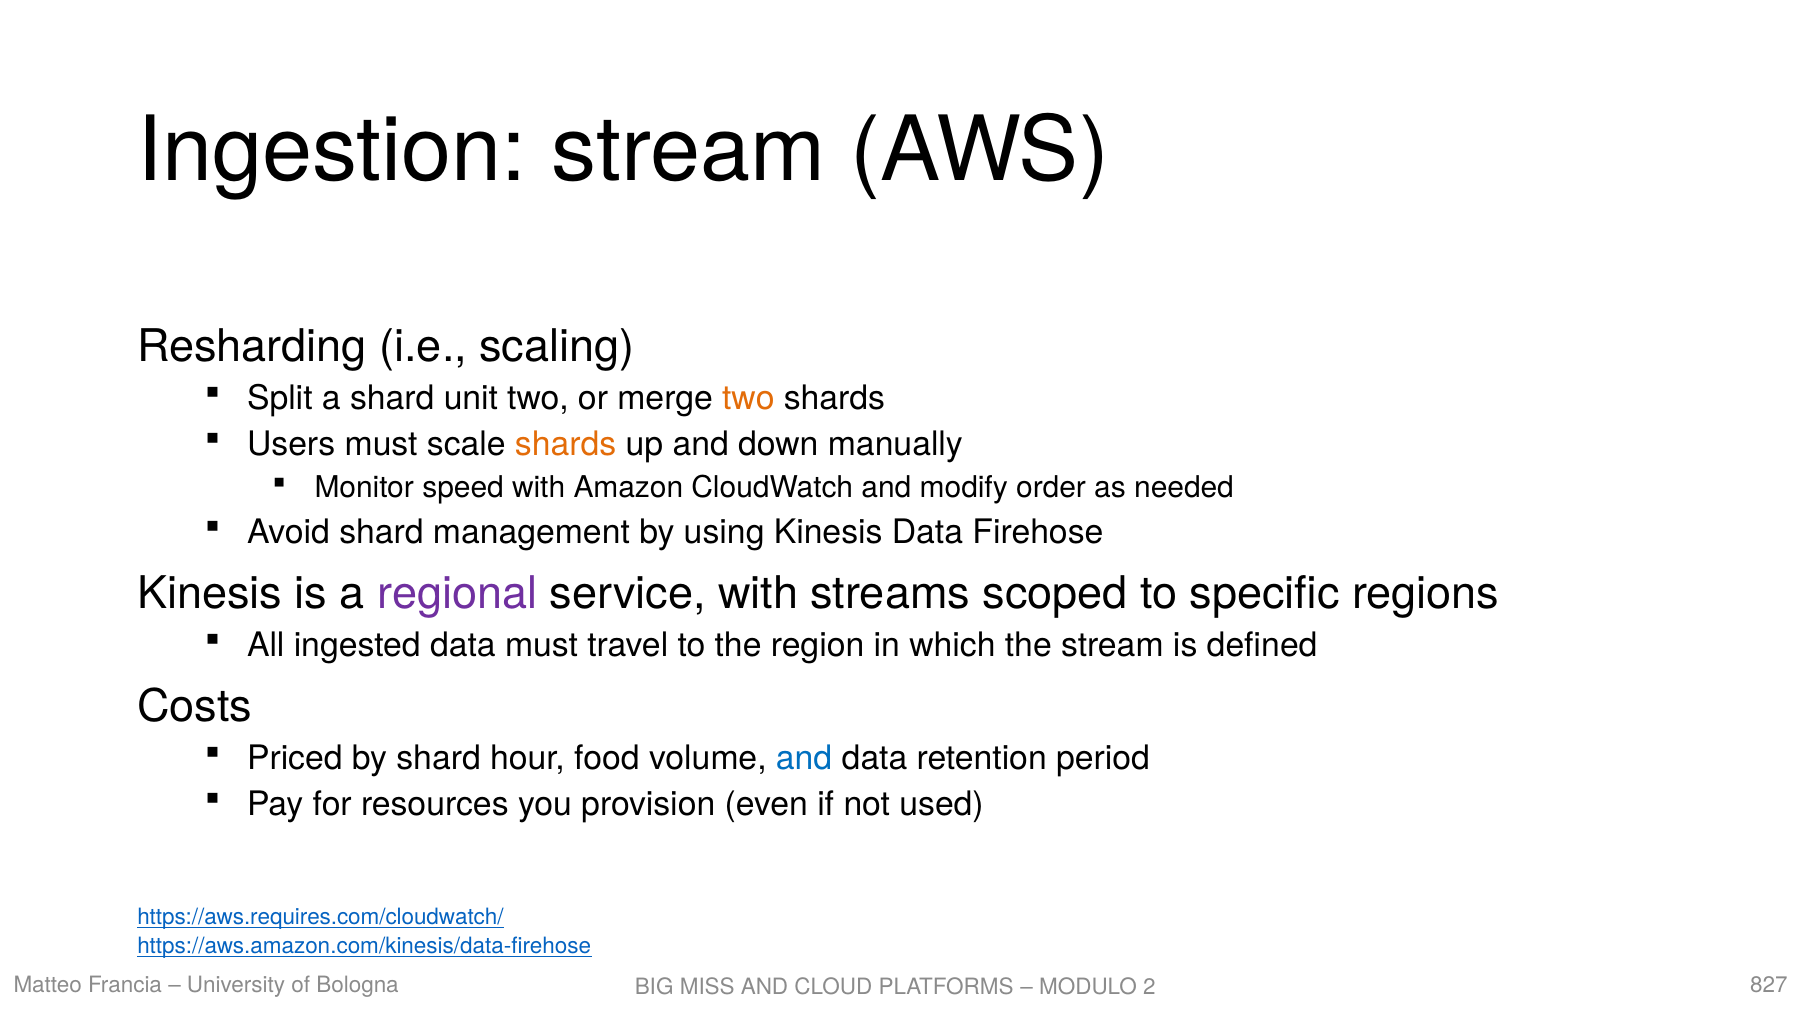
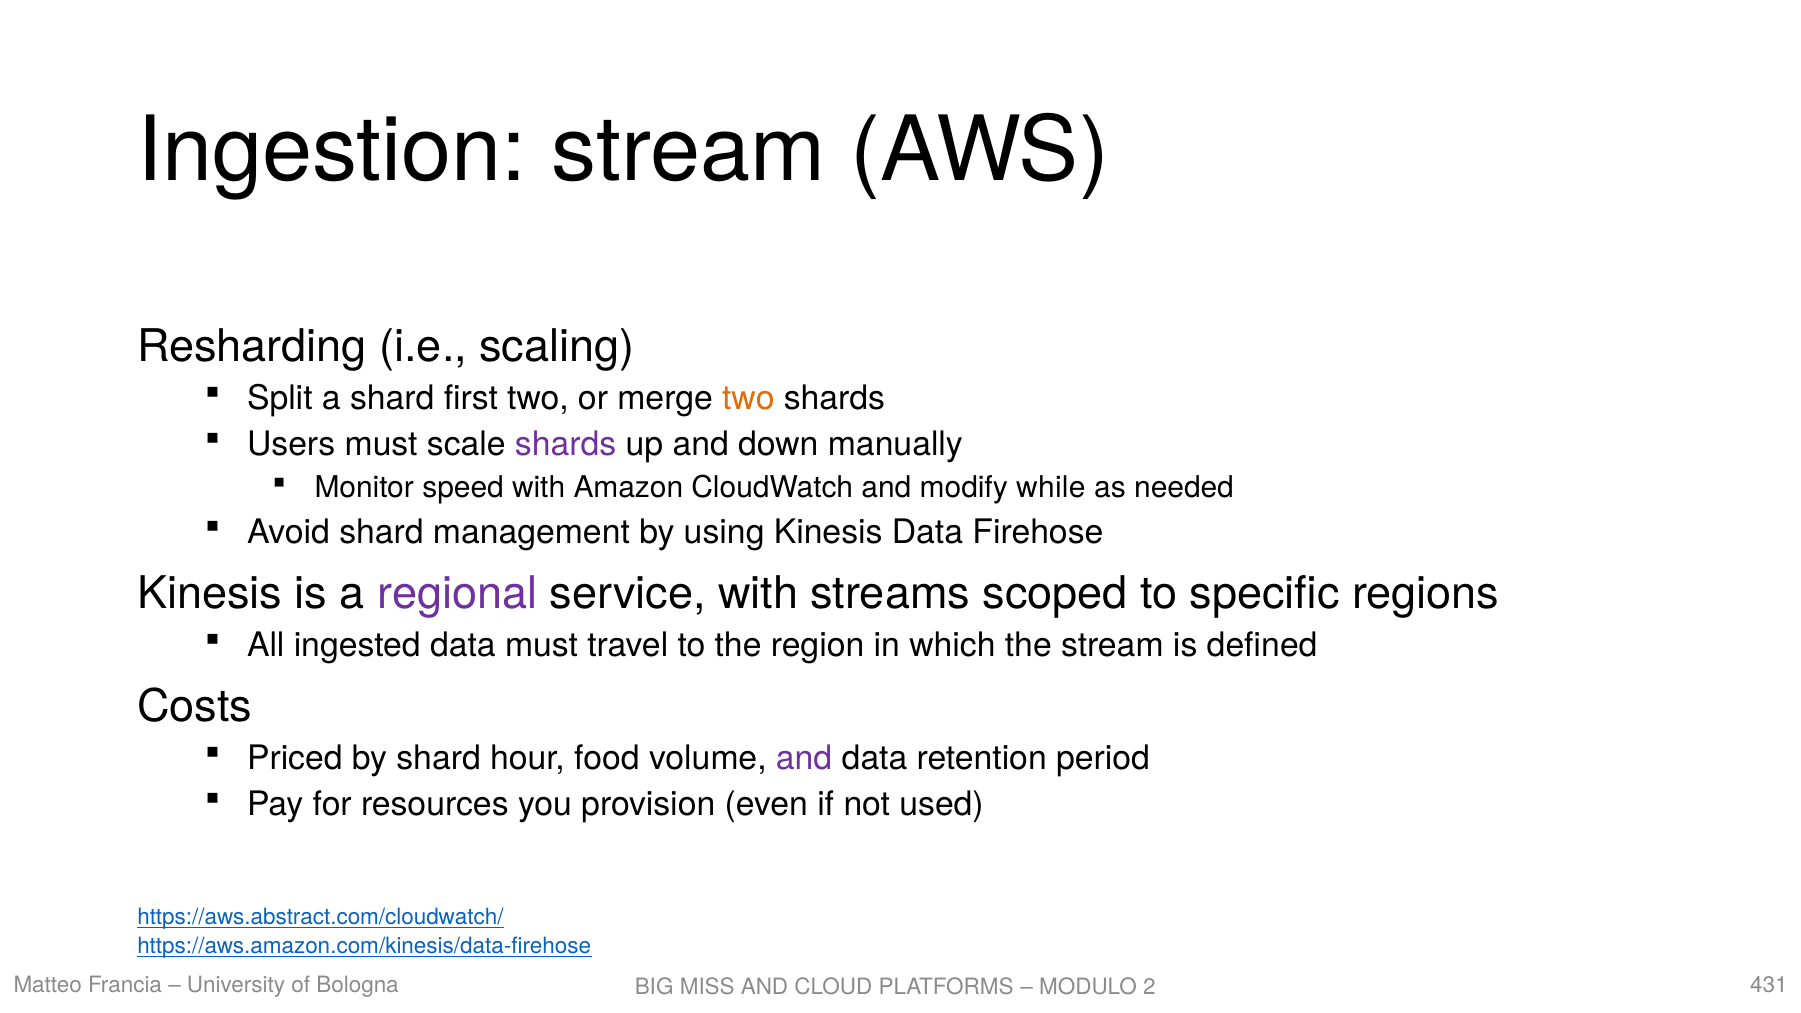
unit: unit -> first
shards at (566, 444) colour: orange -> purple
order: order -> while
and at (804, 758) colour: blue -> purple
https://aws.requires.com/cloudwatch/: https://aws.requires.com/cloudwatch/ -> https://aws.abstract.com/cloudwatch/
827: 827 -> 431
